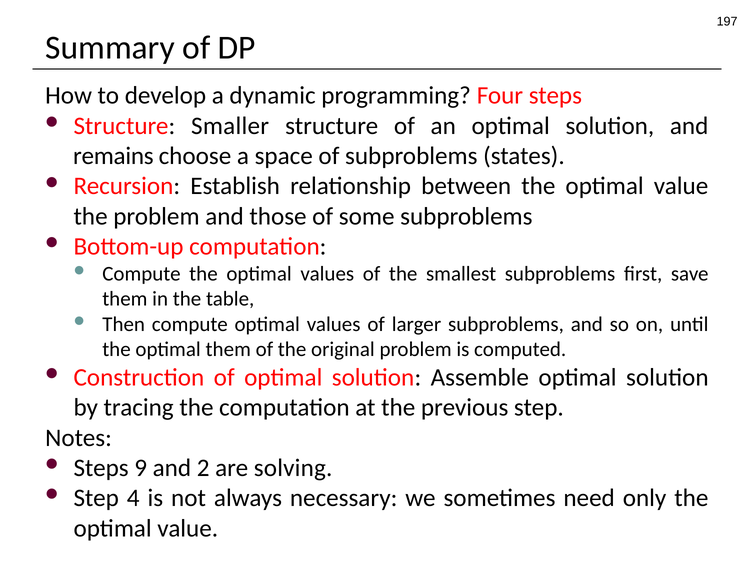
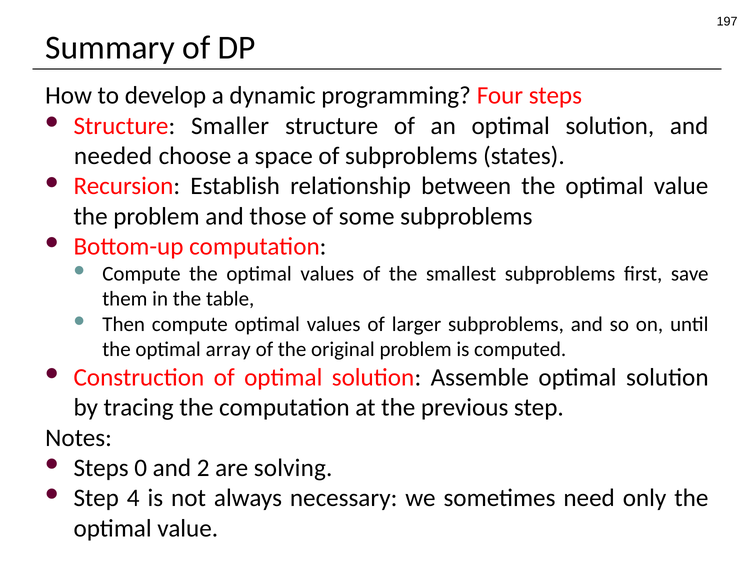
remains: remains -> needed
optimal them: them -> array
9: 9 -> 0
